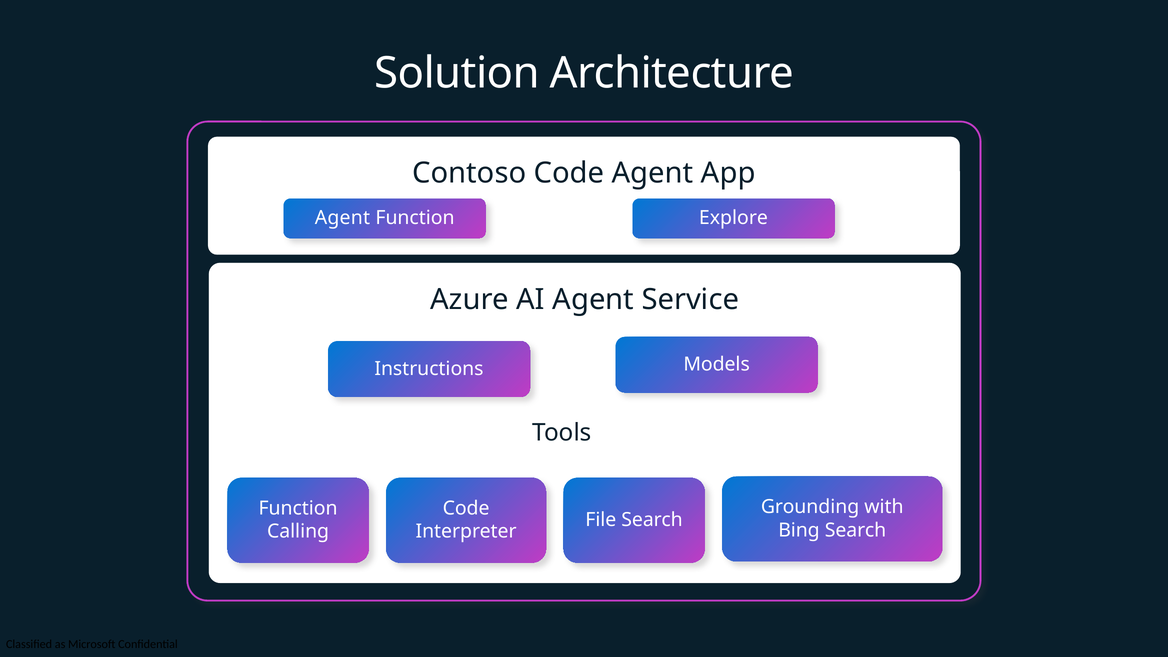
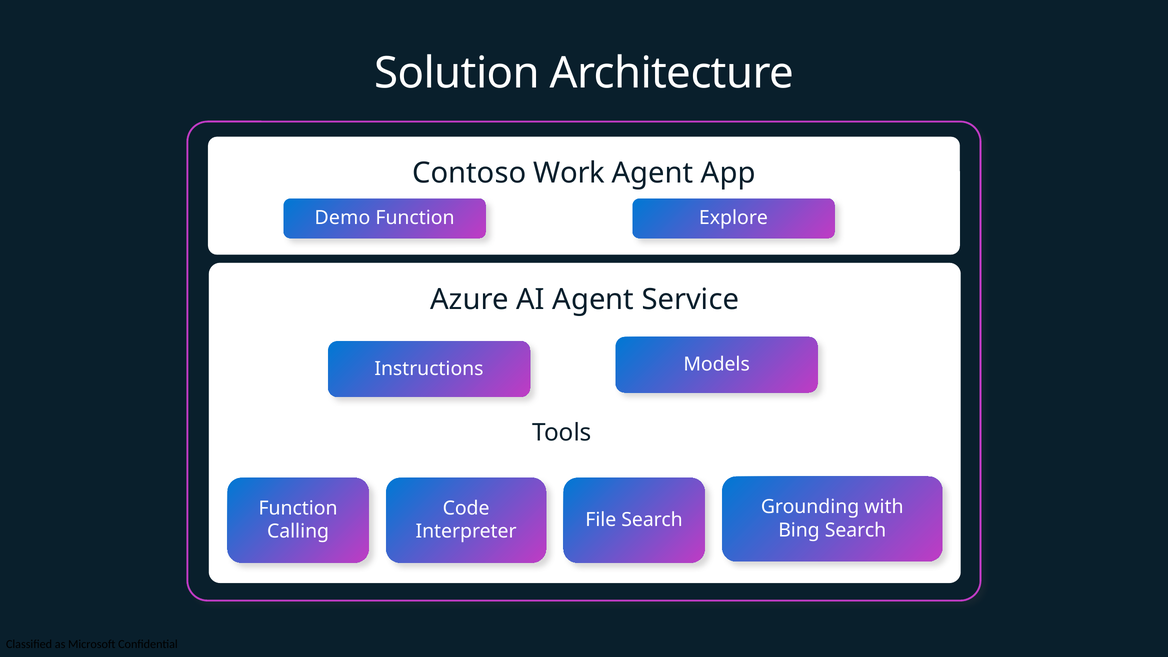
Code at (569, 173): Code -> Work
Agent at (342, 218): Agent -> Demo
